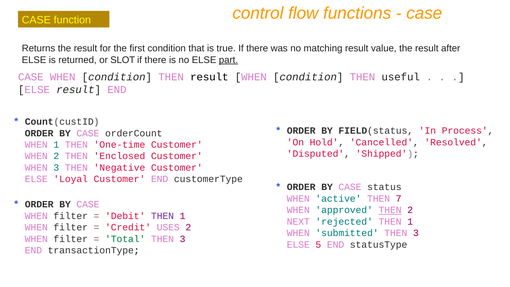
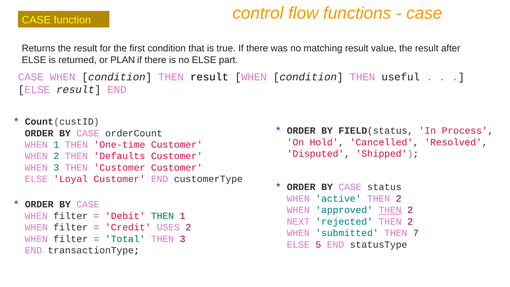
SLOT: SLOT -> PLAN
part underline: present -> none
Enclosed: Enclosed -> Defaults
THEN Negative: Negative -> Customer
active THEN 7: 7 -> 2
THEN at (163, 216) colour: purple -> green
rejected THEN 1: 1 -> 2
submitted THEN 3: 3 -> 7
